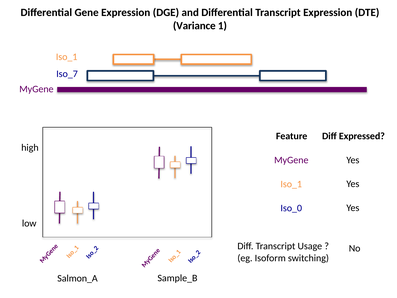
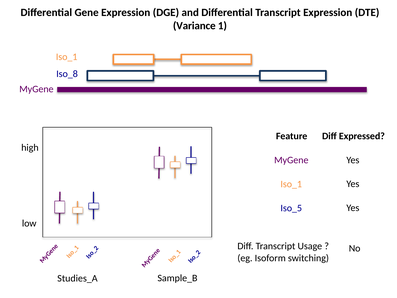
Iso_7: Iso_7 -> Iso_8
Iso_0: Iso_0 -> Iso_5
Salmon_A: Salmon_A -> Studies_A
